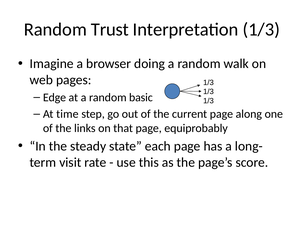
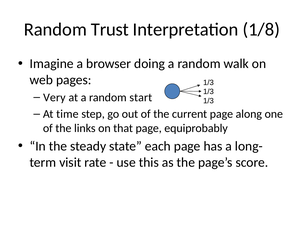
Interpretation 1/3: 1/3 -> 1/8
Edge: Edge -> Very
basic: basic -> start
